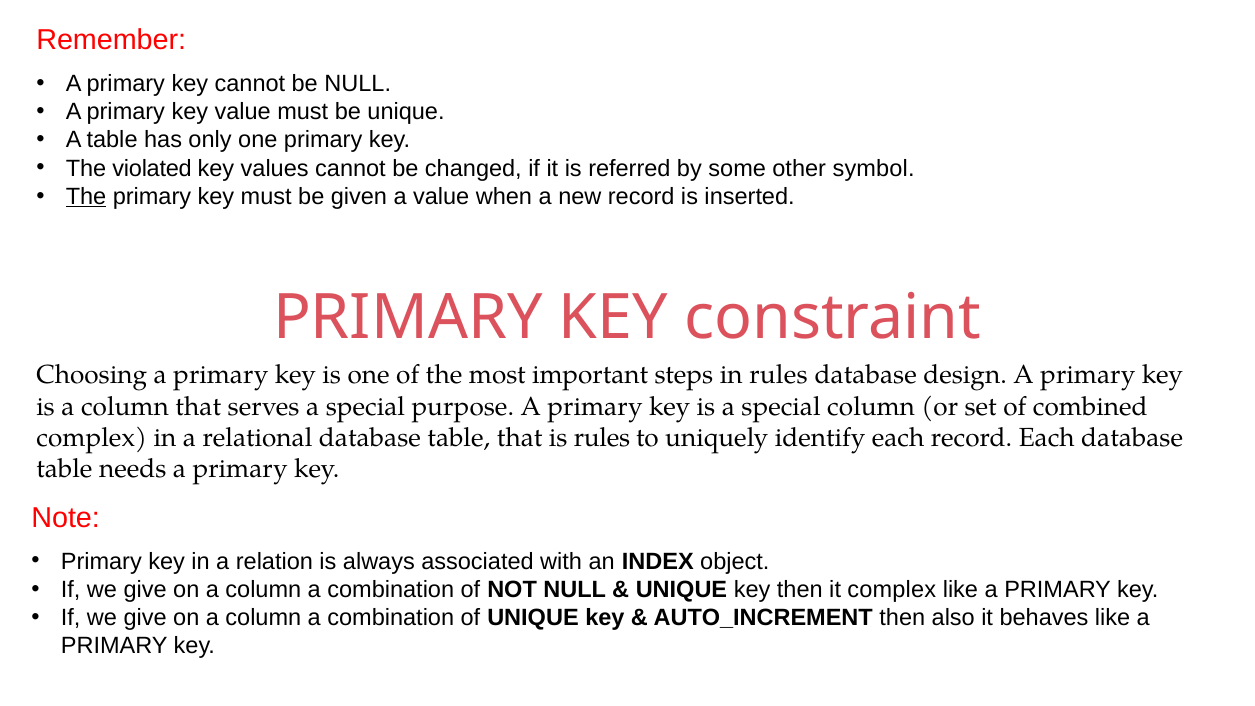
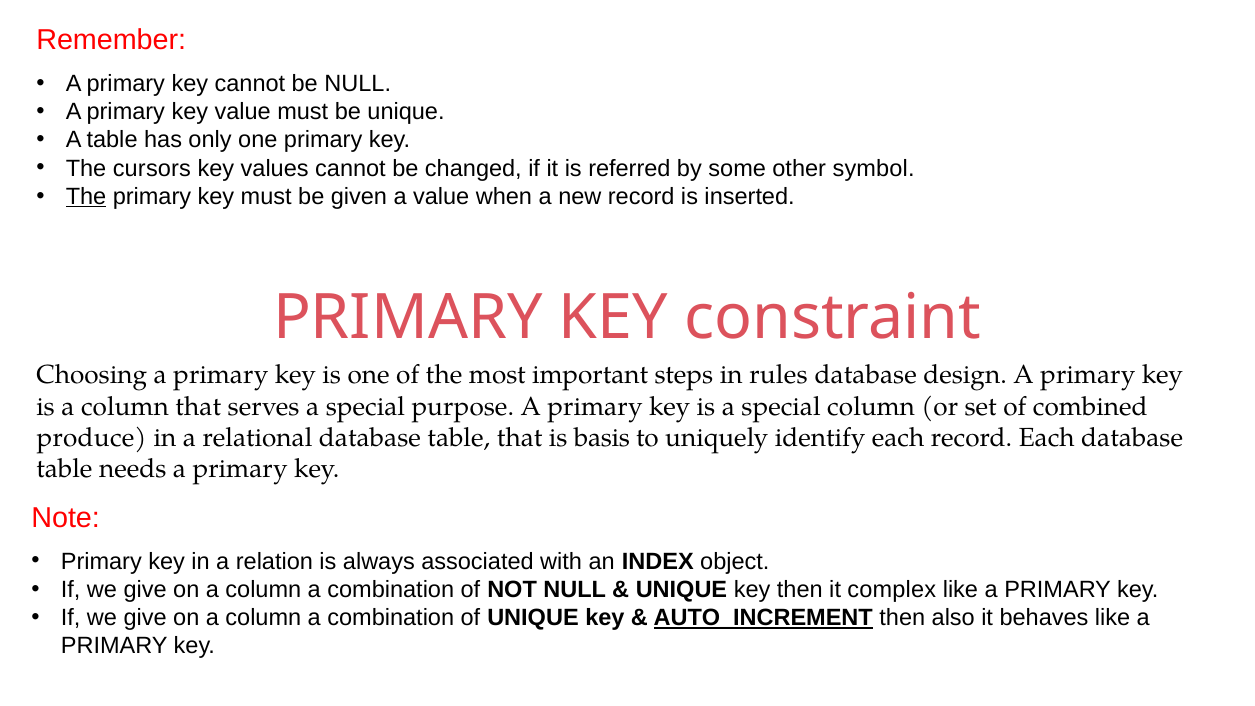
violated: violated -> cursors
complex at (92, 438): complex -> produce
is rules: rules -> basis
AUTO_INCREMENT underline: none -> present
